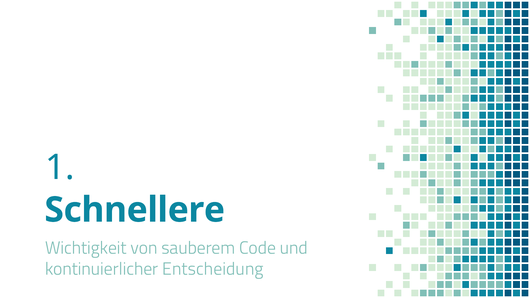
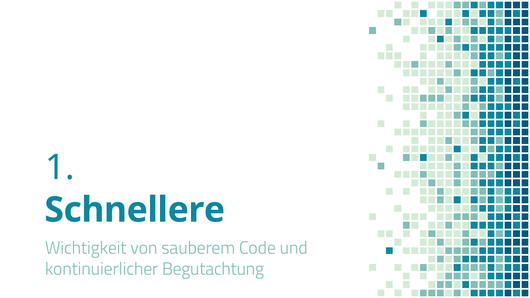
Entscheidung: Entscheidung -> Begutachtung
